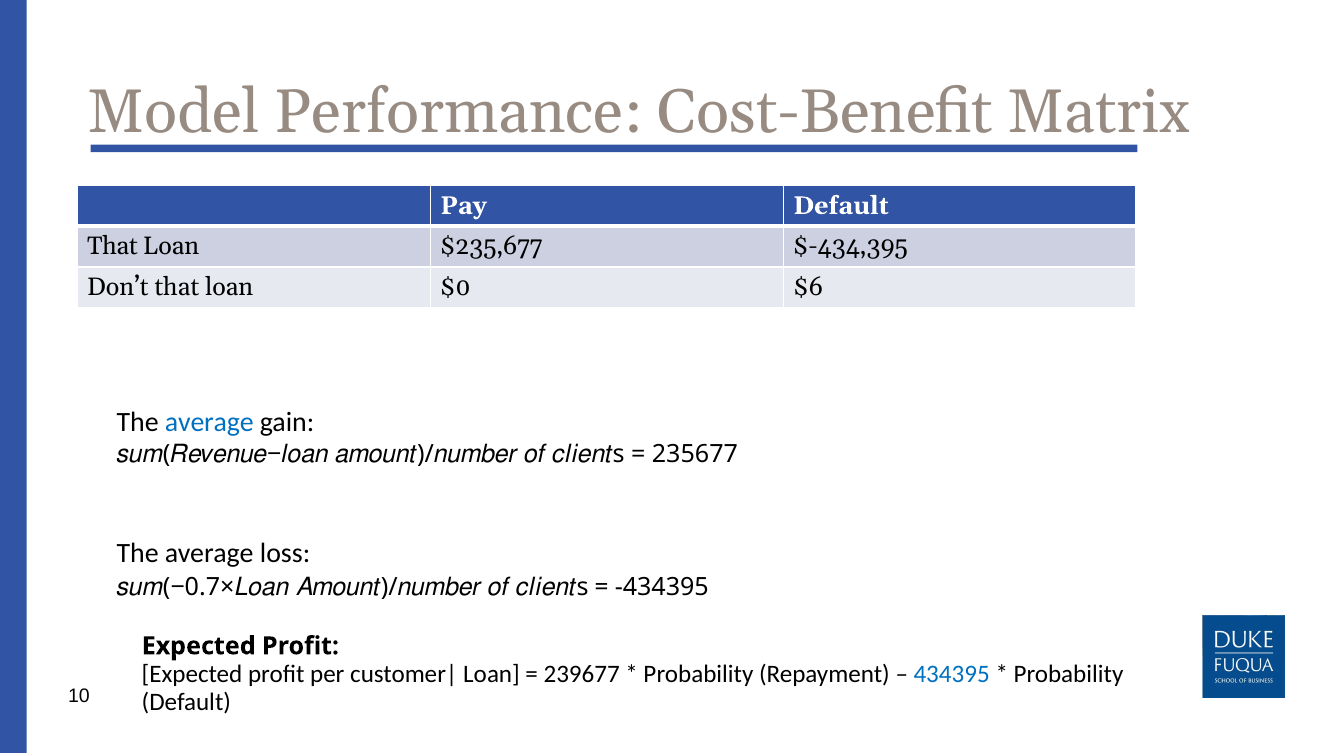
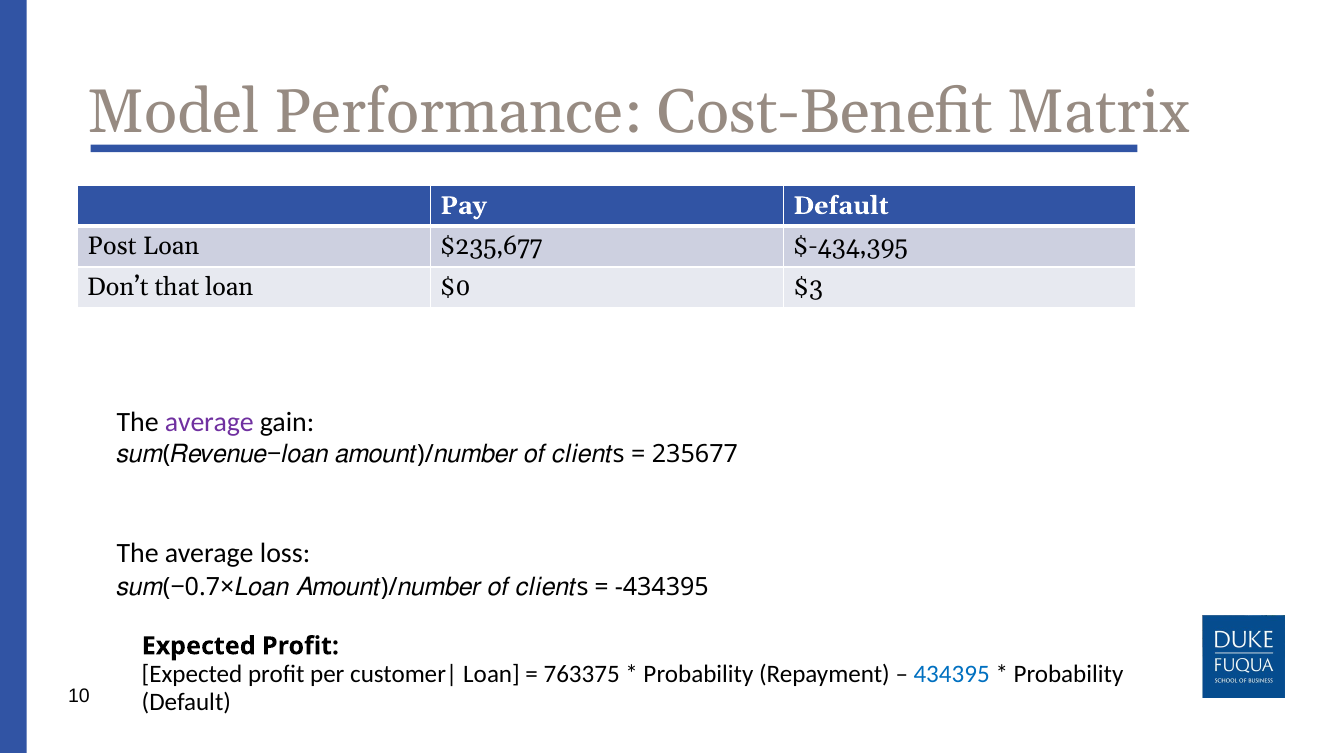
That at (112, 246): That -> Post
$6: $6 -> $3
average at (209, 422) colour: blue -> purple
239677: 239677 -> 763375
